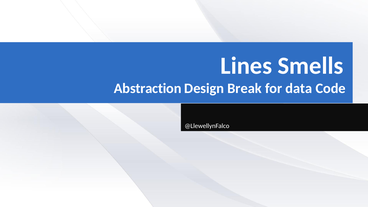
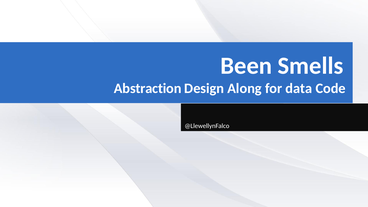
Lines: Lines -> Been
Break: Break -> Along
